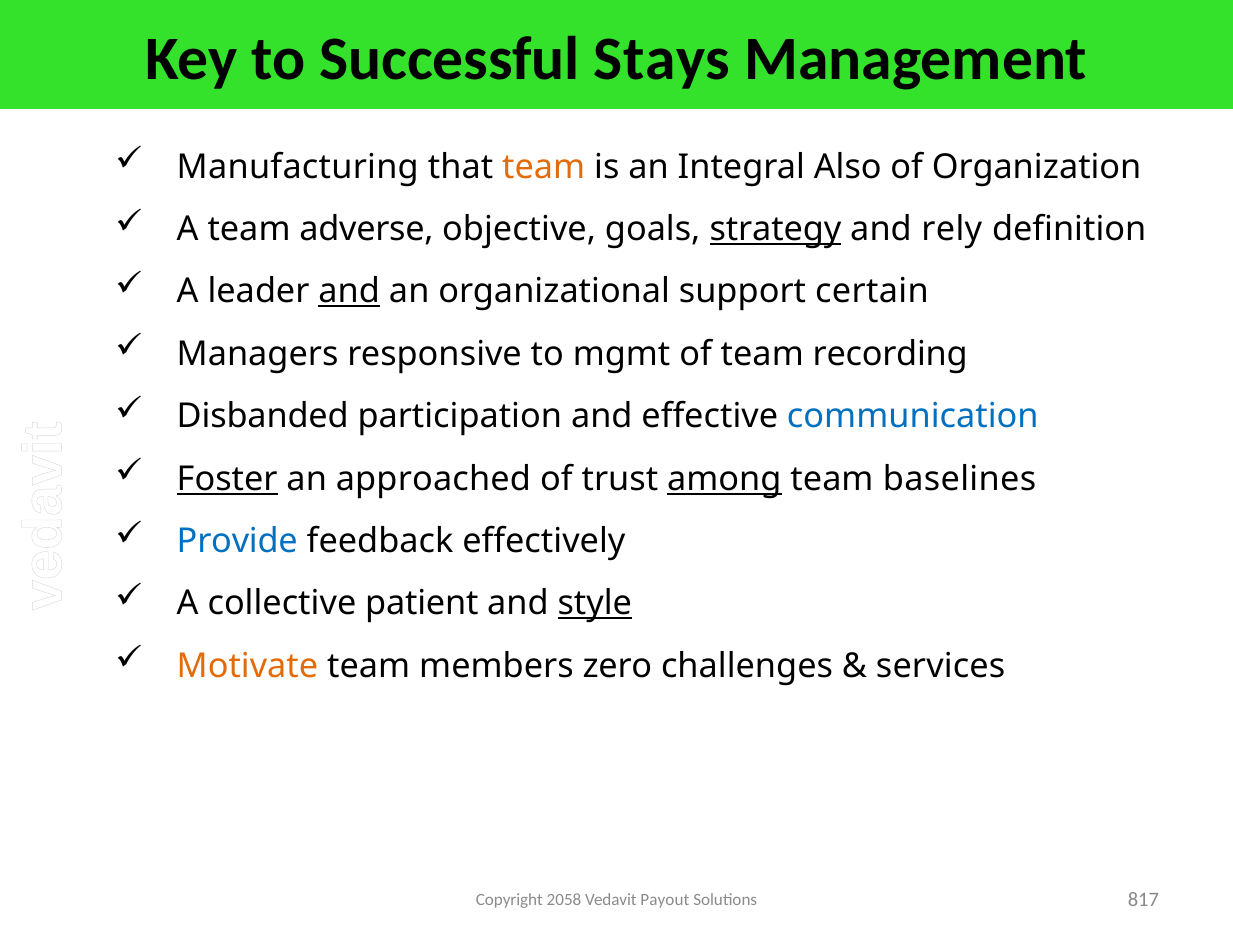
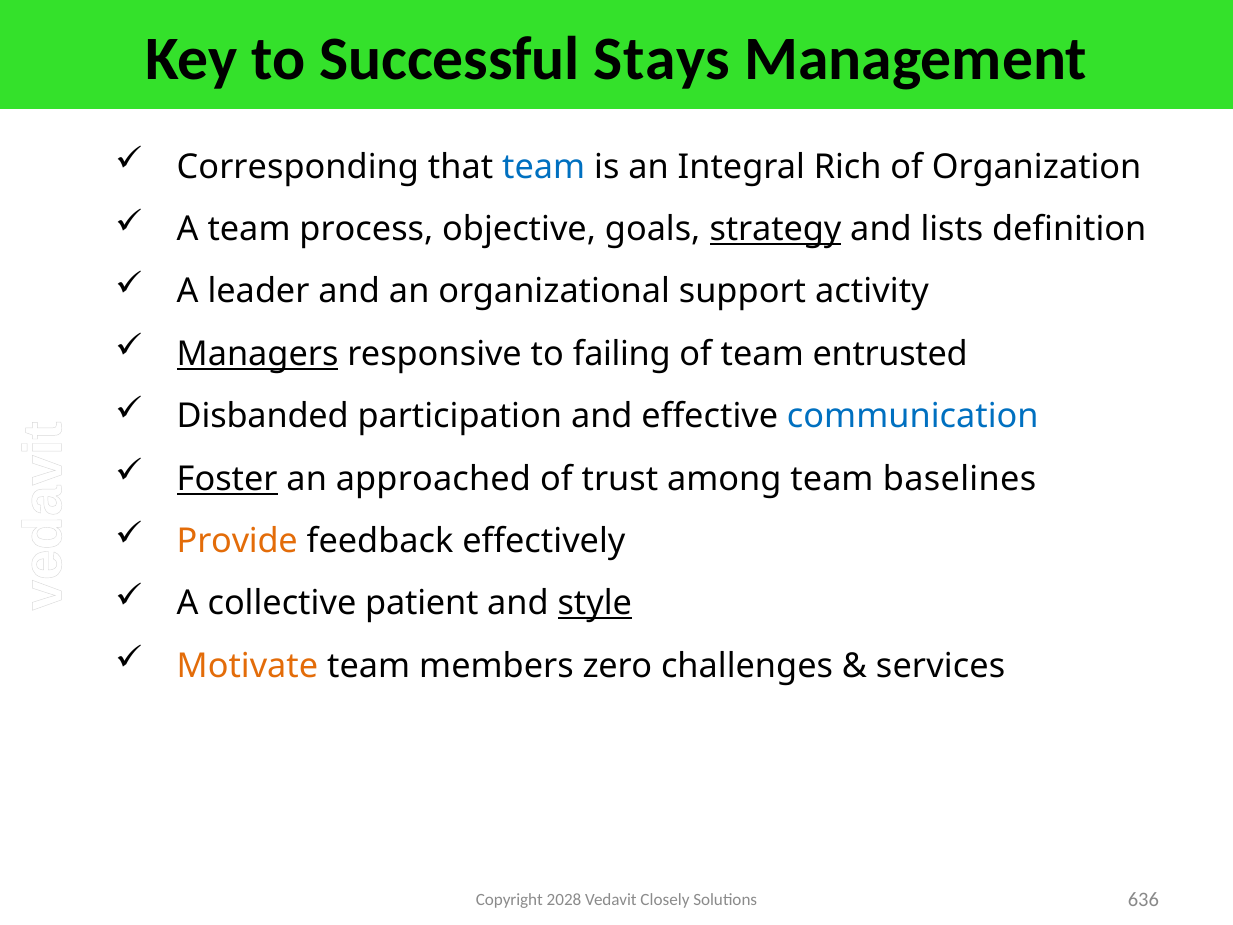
Manufacturing: Manufacturing -> Corresponding
team at (544, 167) colour: orange -> blue
Also: Also -> Rich
adverse: adverse -> process
rely: rely -> lists
and at (349, 292) underline: present -> none
certain: certain -> activity
Managers underline: none -> present
mgmt: mgmt -> failing
recording: recording -> entrusted
among underline: present -> none
Provide colour: blue -> orange
2058: 2058 -> 2028
Payout: Payout -> Closely
817: 817 -> 636
